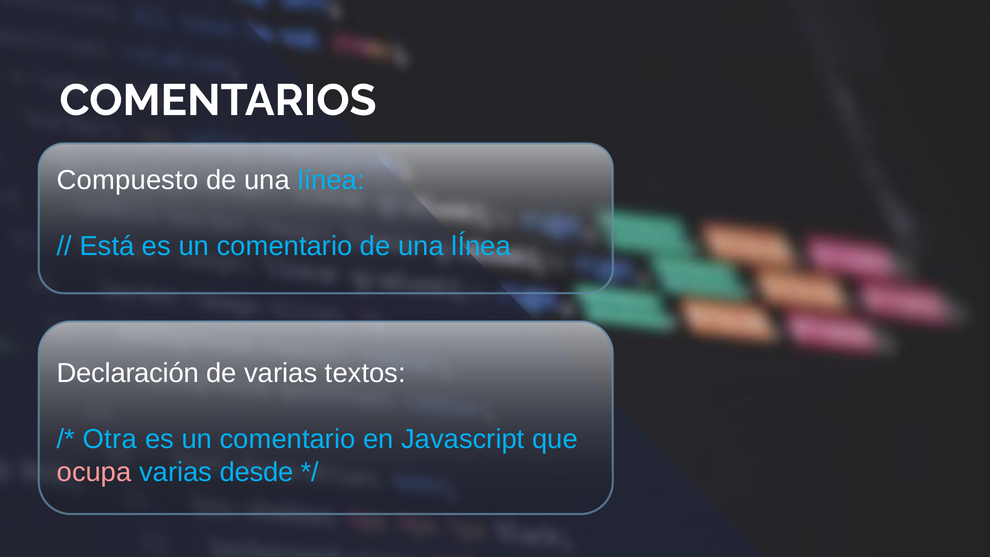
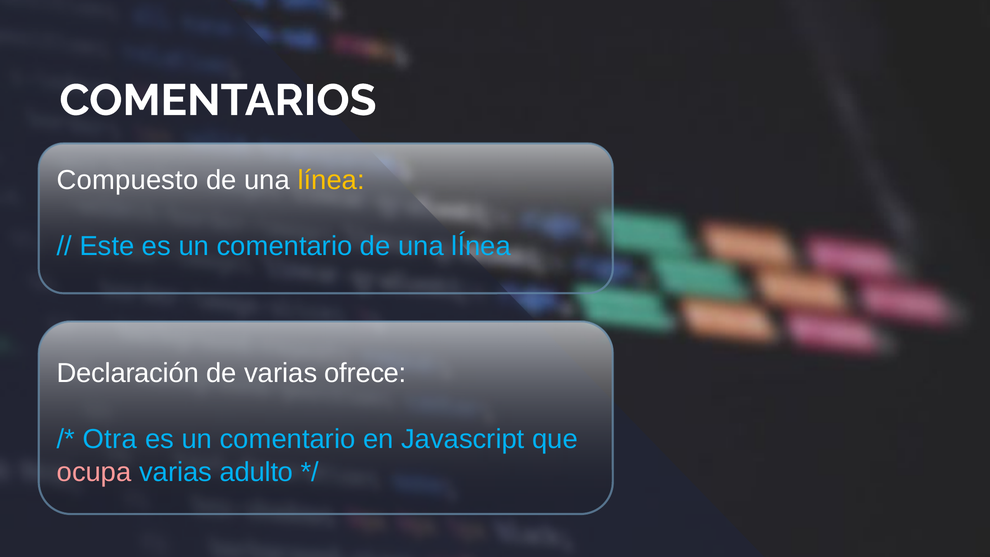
línea at (331, 180) colour: light blue -> yellow
Está: Está -> Este
textos: textos -> ofrece
desde: desde -> adulto
